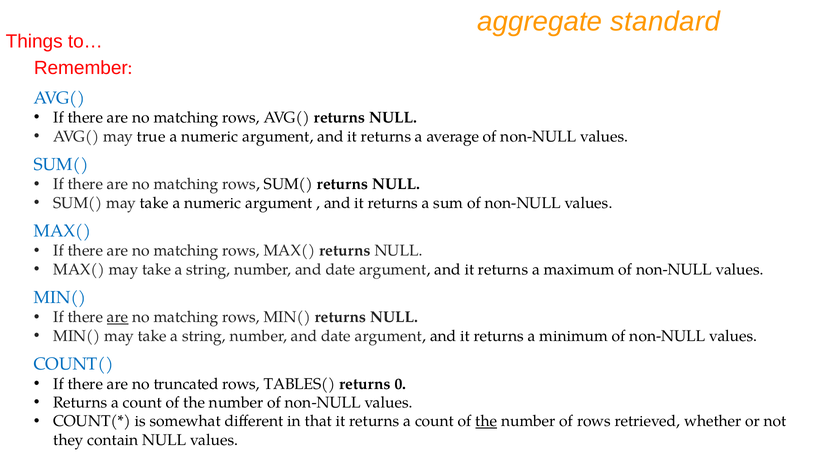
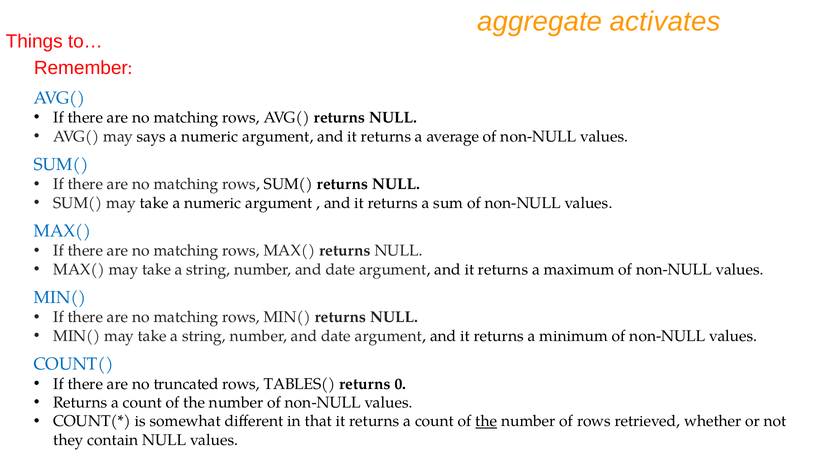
standard: standard -> activates
true: true -> says
are at (118, 317) underline: present -> none
